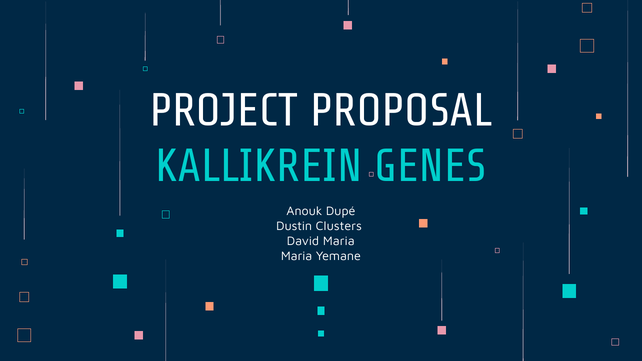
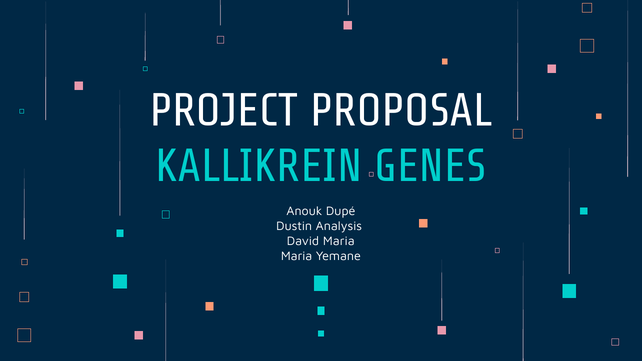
Clusters: Clusters -> Analysis
